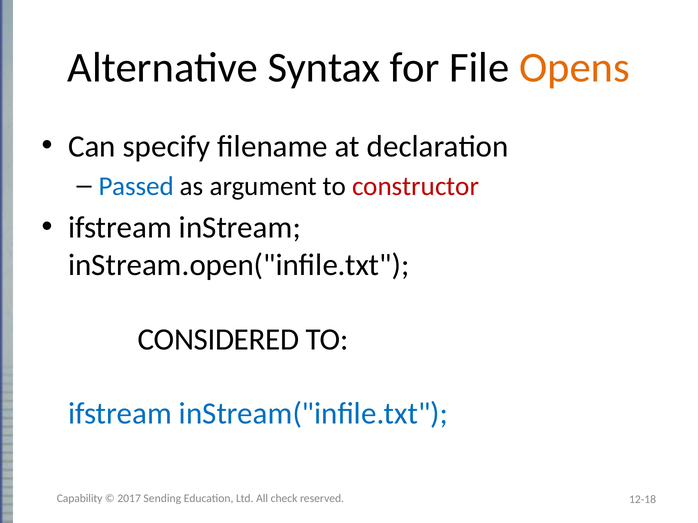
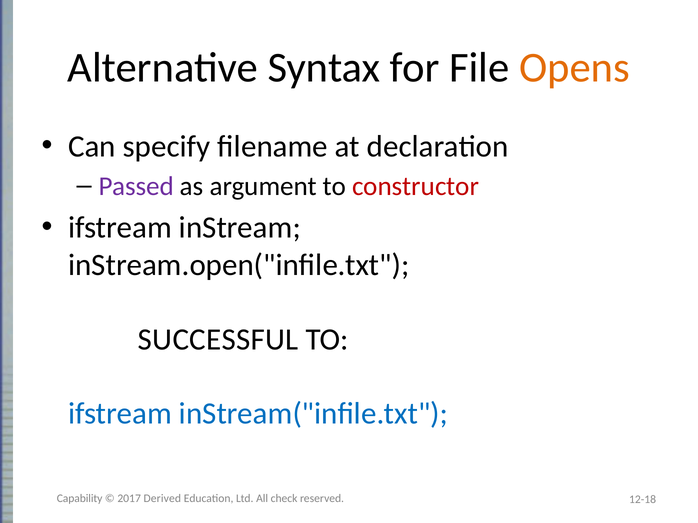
Passed colour: blue -> purple
CONSIDERED: CONSIDERED -> SUCCESSFUL
Sending: Sending -> Derived
